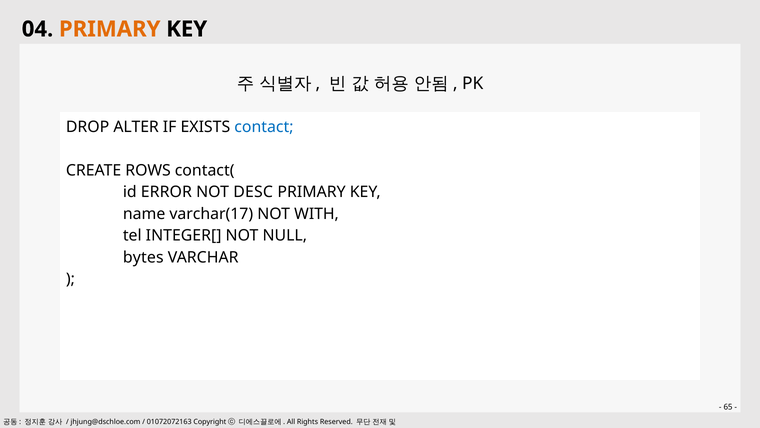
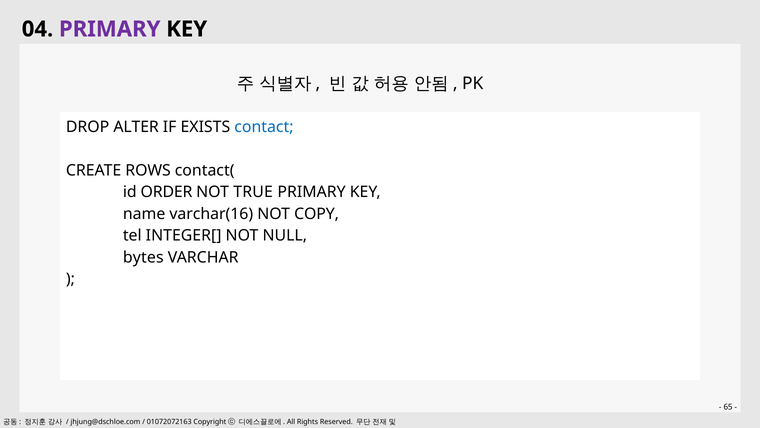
PRIMARY at (110, 29) colour: orange -> purple
ERROR: ERROR -> ORDER
DESC: DESC -> TRUE
varchar(17: varchar(17 -> varchar(16
WITH: WITH -> COPY
